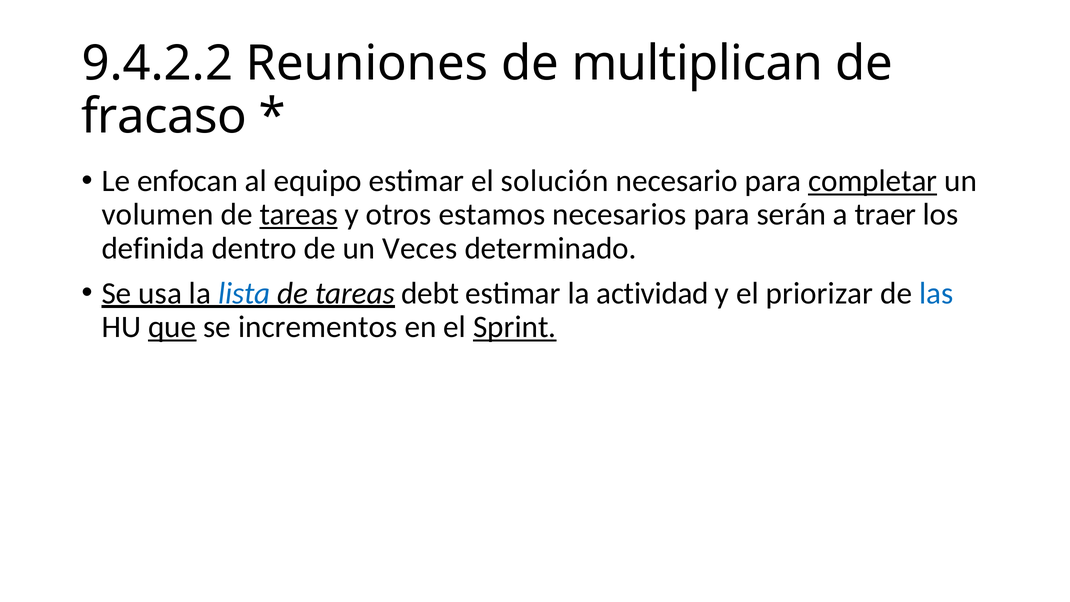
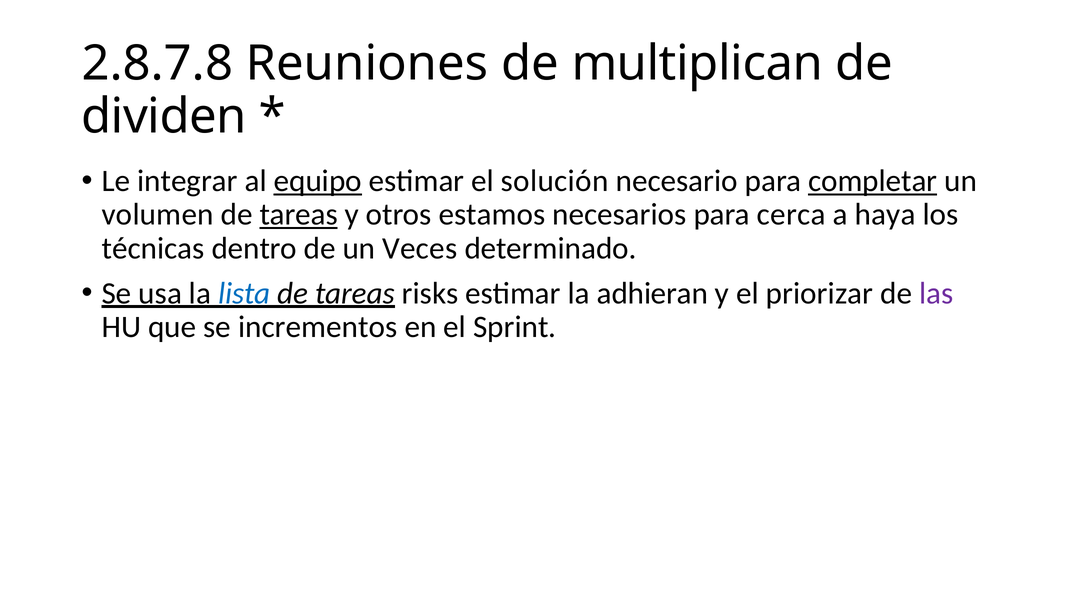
9.4.2.2: 9.4.2.2 -> 2.8.7.8
fracaso: fracaso -> dividen
enfocan: enfocan -> integrar
equipo underline: none -> present
serán: serán -> cerca
traer: traer -> haya
definida: definida -> técnicas
debt: debt -> risks
actividad: actividad -> adhieran
las colour: blue -> purple
que underline: present -> none
Sprint underline: present -> none
